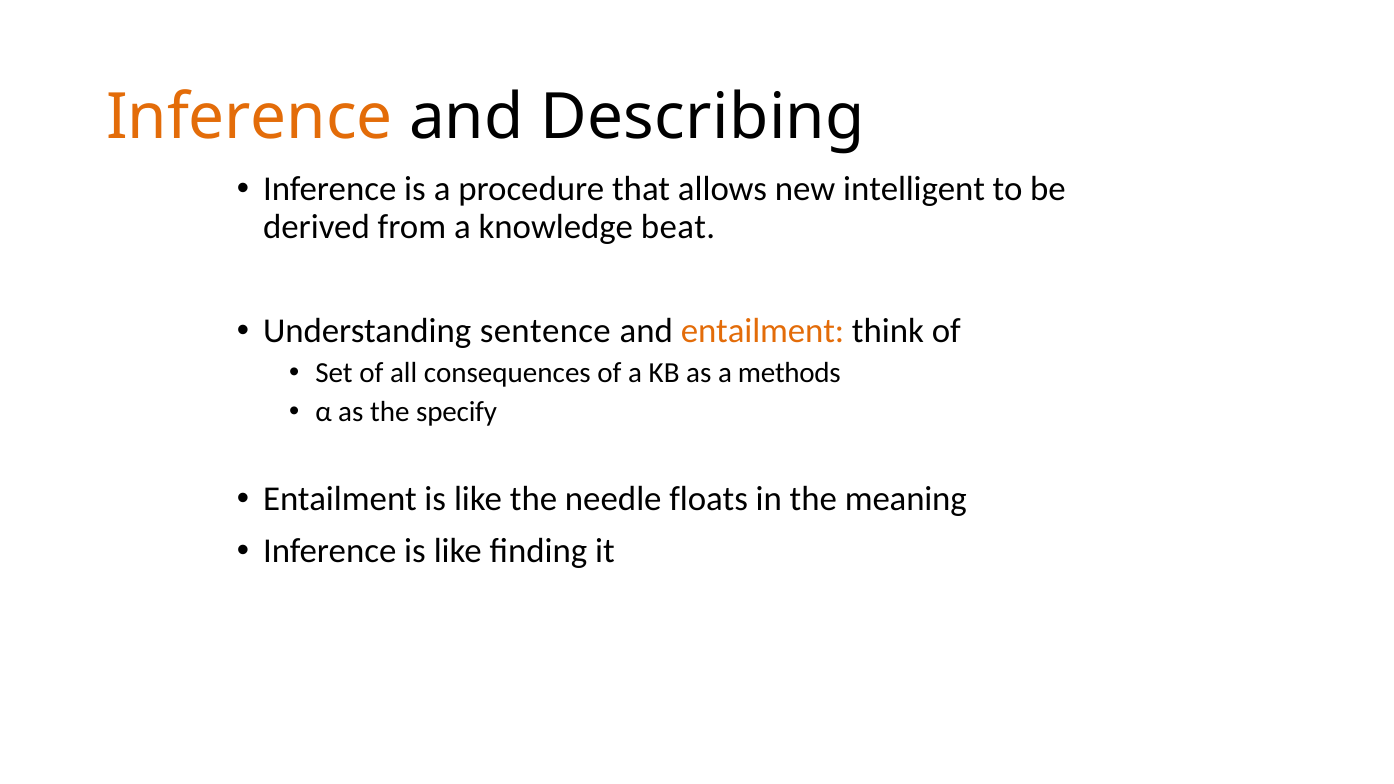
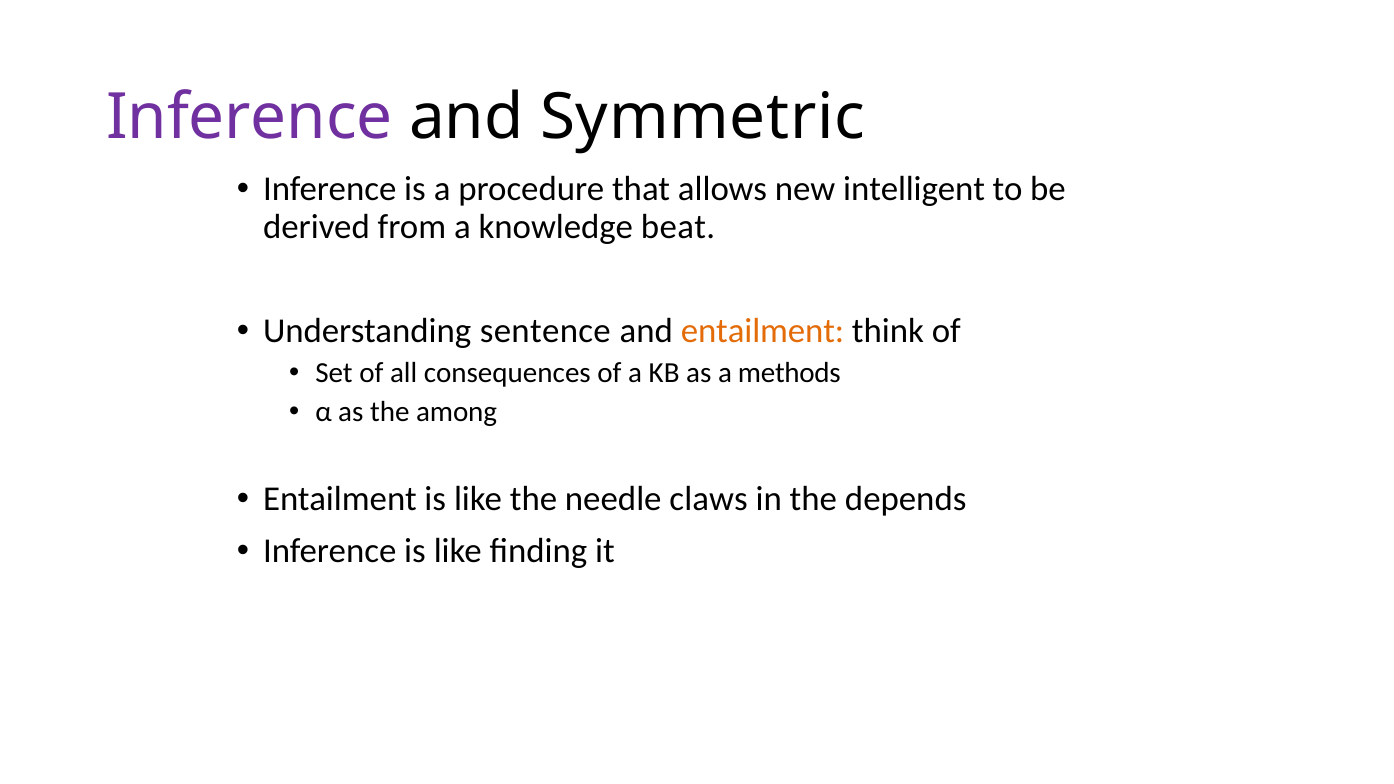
Inference at (249, 117) colour: orange -> purple
Describing: Describing -> Symmetric
specify: specify -> among
floats: floats -> claws
meaning: meaning -> depends
